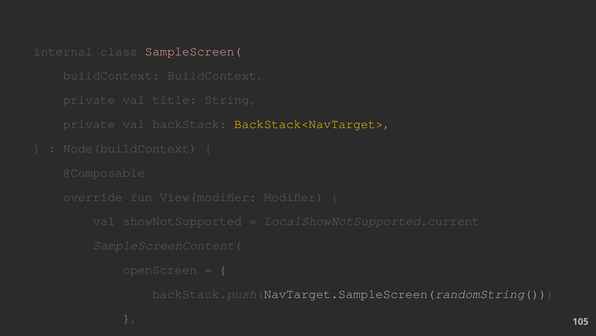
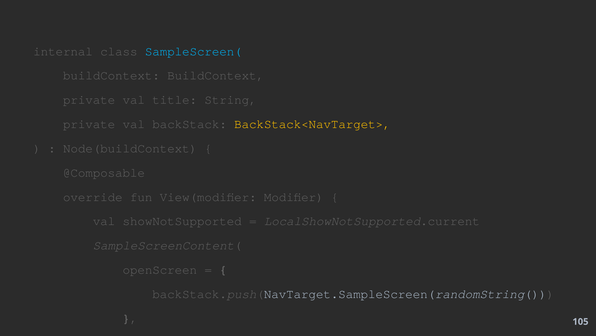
SampleScreen( colour: pink -> light blue
